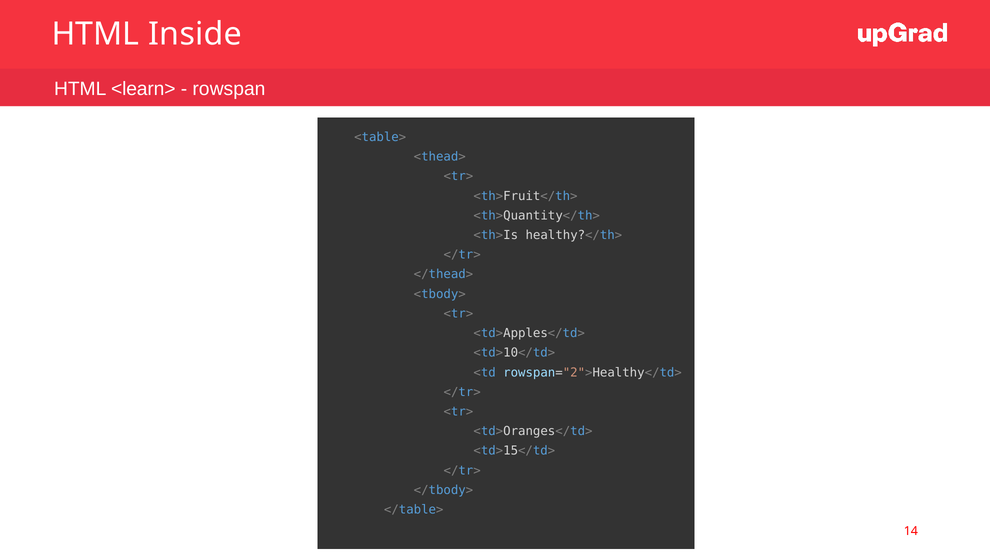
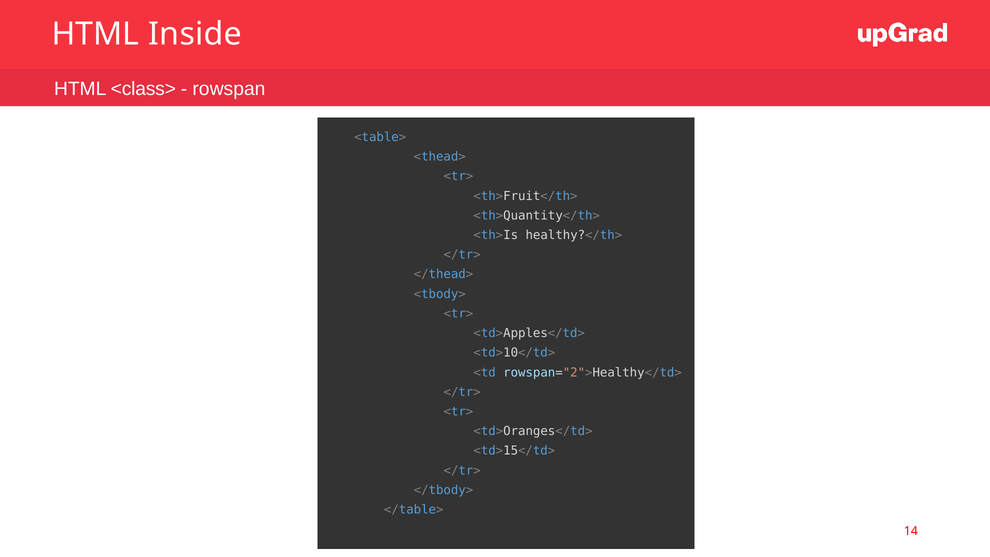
<learn>: <learn> -> <class>
